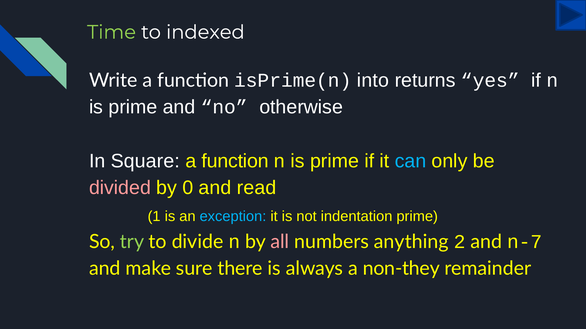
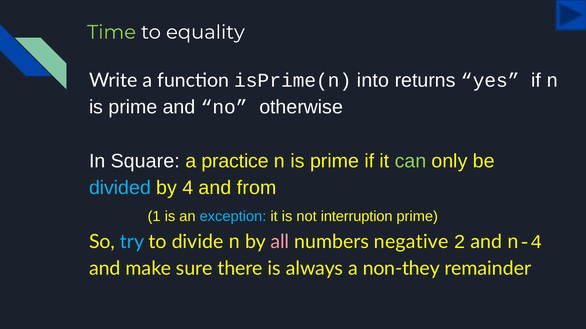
indexed: indexed -> equality
function at (235, 161): function -> practice
can colour: light blue -> light green
divided colour: pink -> light blue
0: 0 -> 4
read: read -> from
indentation: indentation -> interruption
try colour: light green -> light blue
anything: anything -> negative
n-7: n-7 -> n-4
